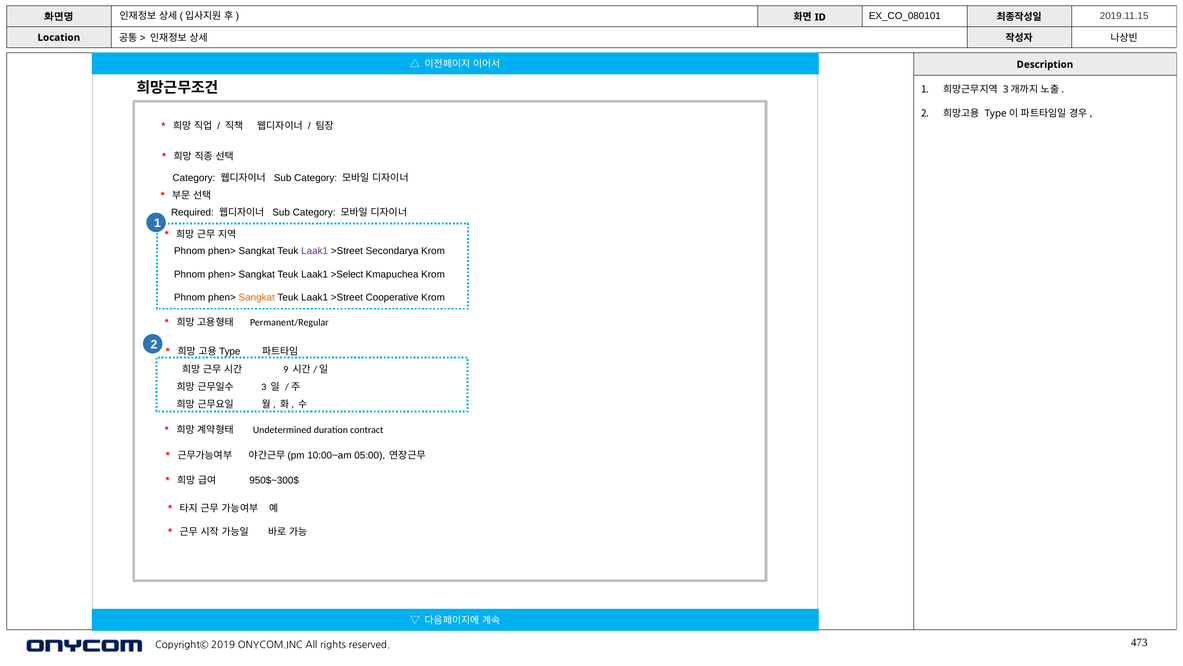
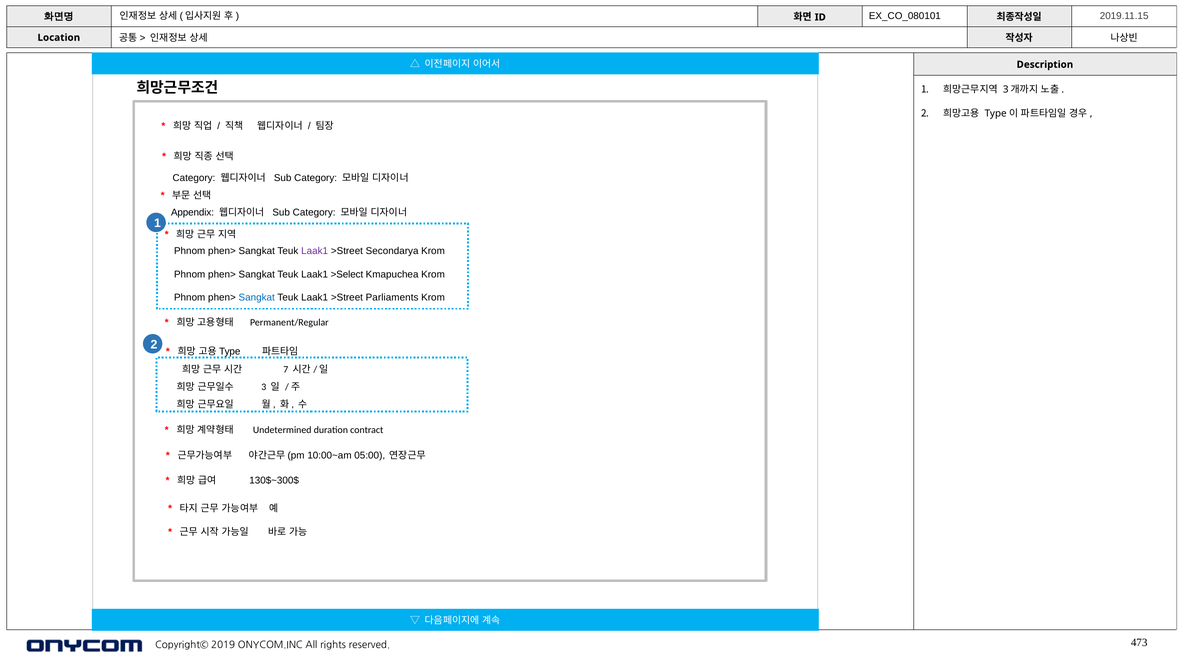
Required: Required -> Appendix
Sangkat at (257, 297) colour: orange -> blue
Cooperative: Cooperative -> Parliaments
9: 9 -> 7
950$~300$: 950$~300$ -> 130$~300$
